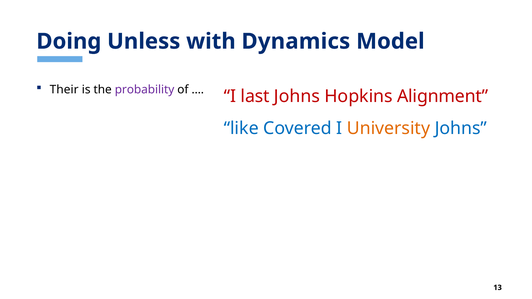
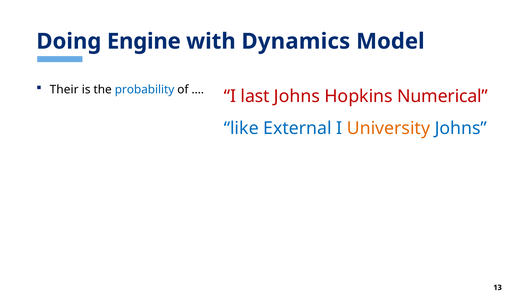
Unless: Unless -> Engine
probability colour: purple -> blue
Alignment: Alignment -> Numerical
Covered: Covered -> External
